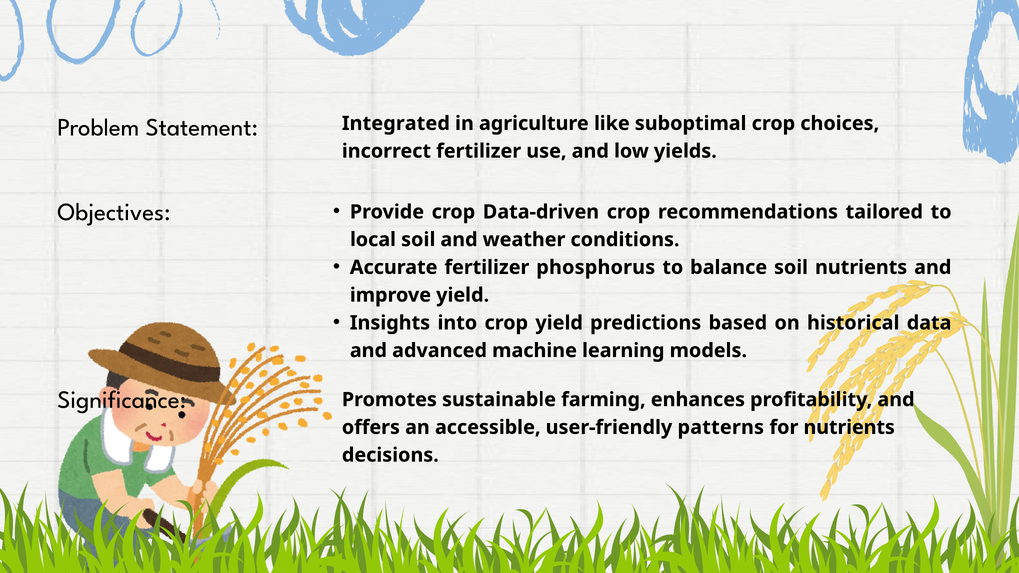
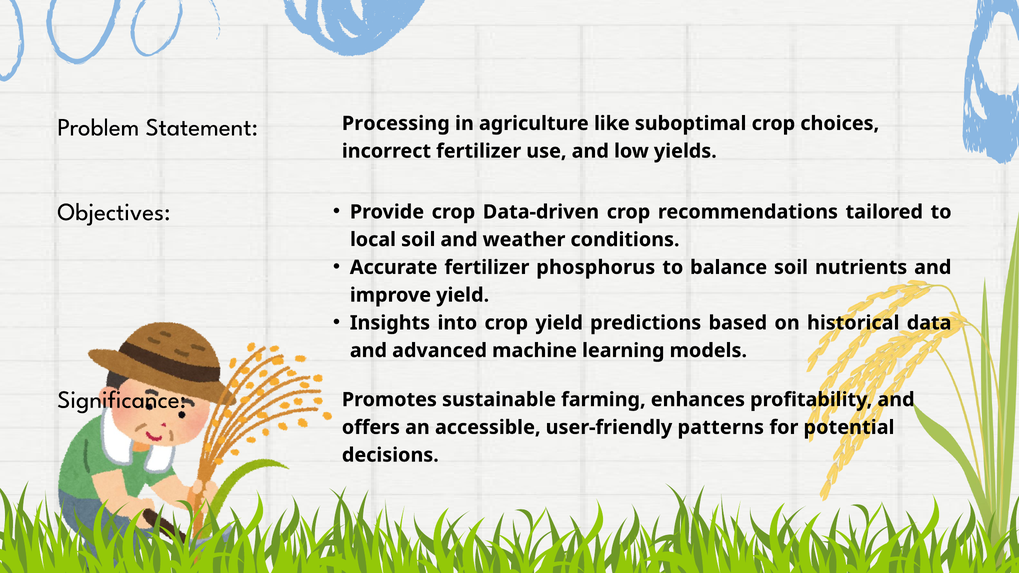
Integrated: Integrated -> Processing
for nutrients: nutrients -> potential
